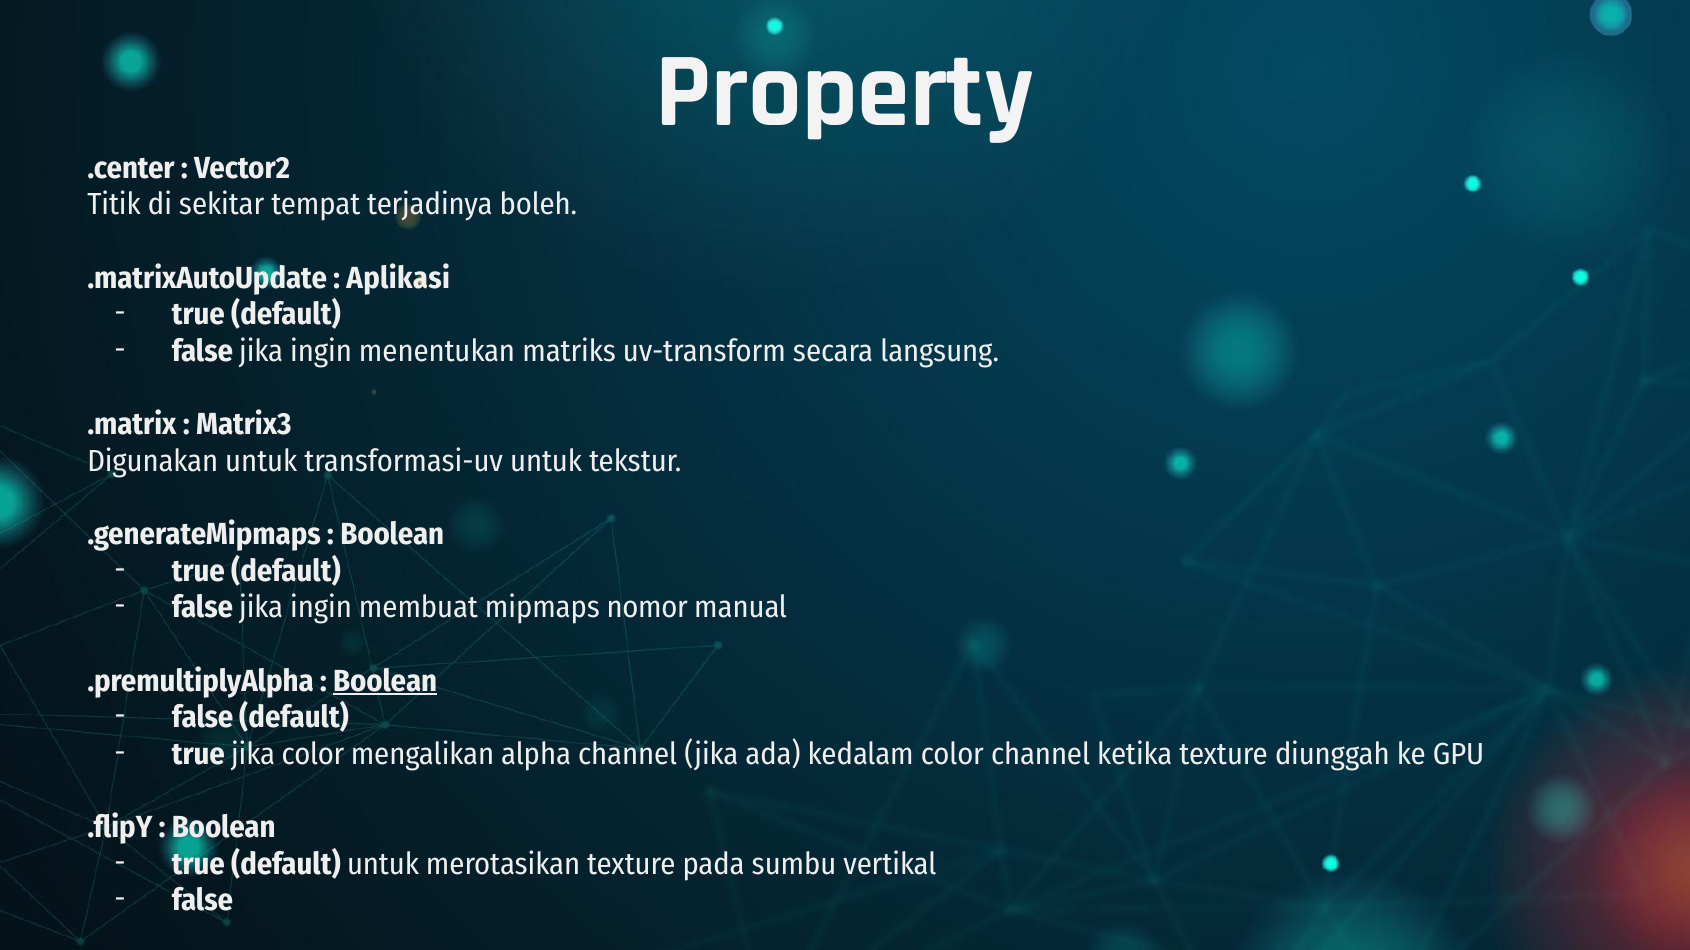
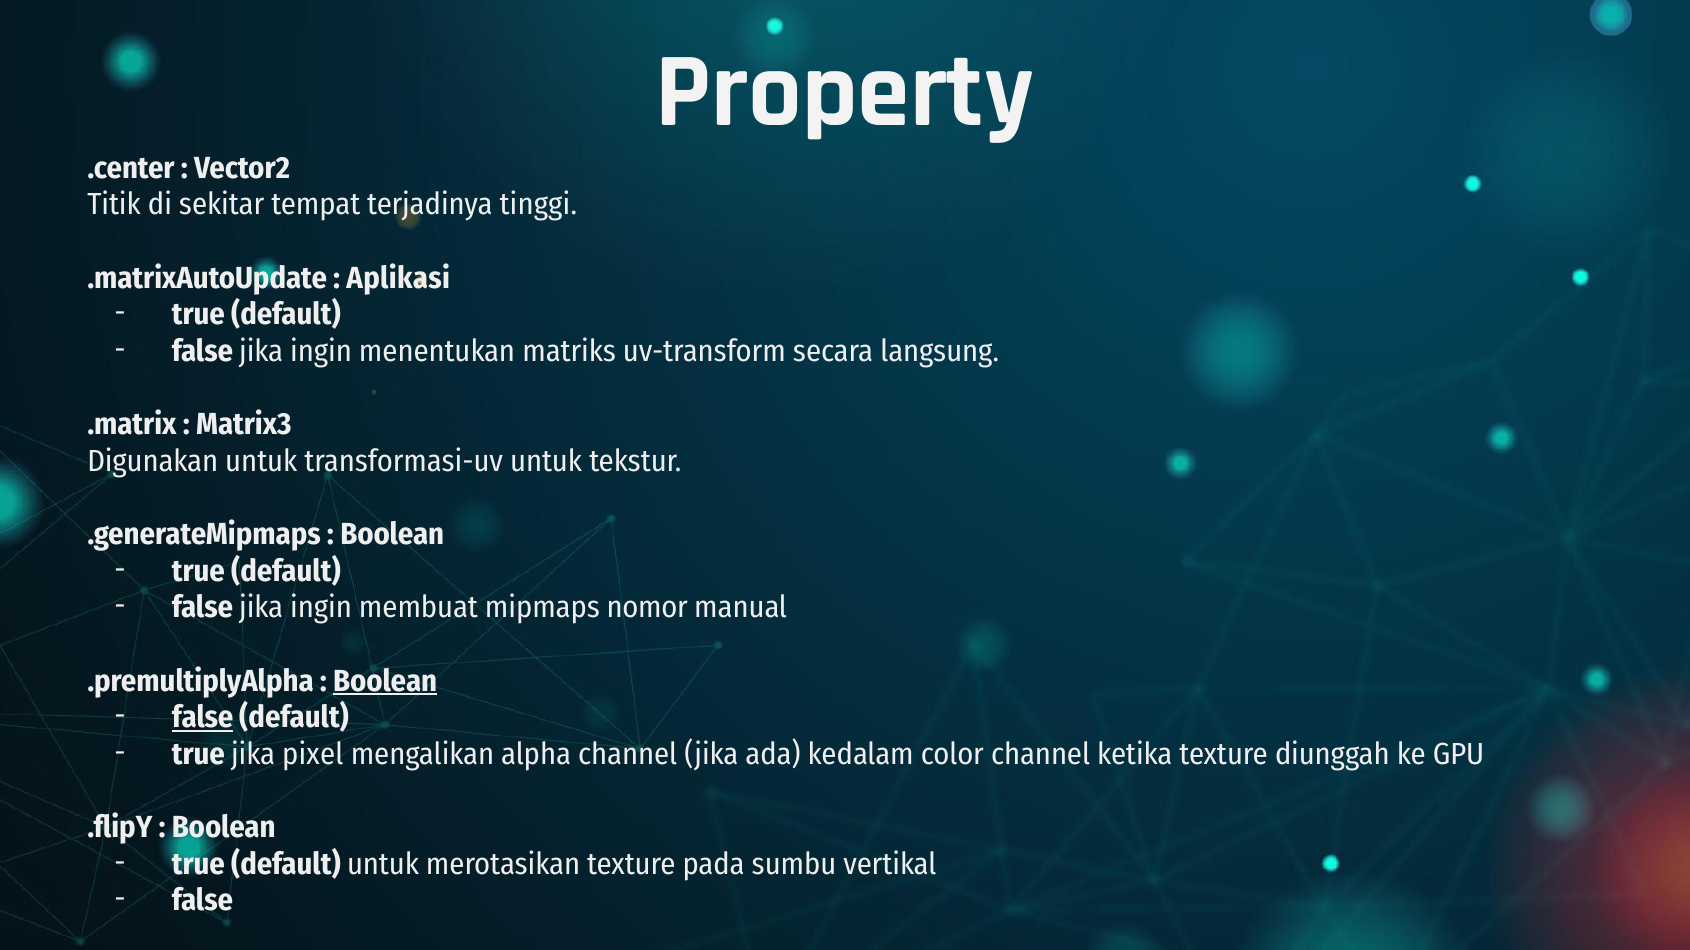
boleh: boleh -> tinggi
false at (203, 718) underline: none -> present
jika color: color -> pixel
